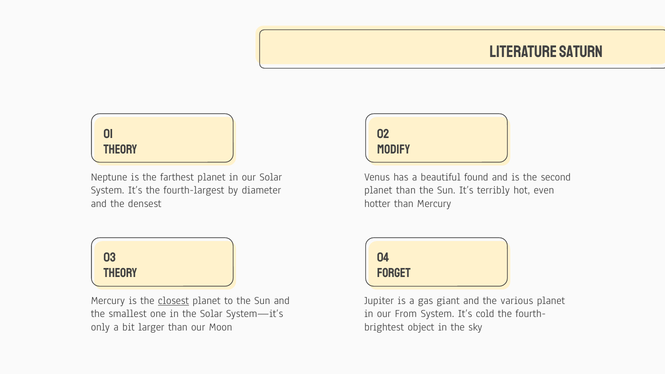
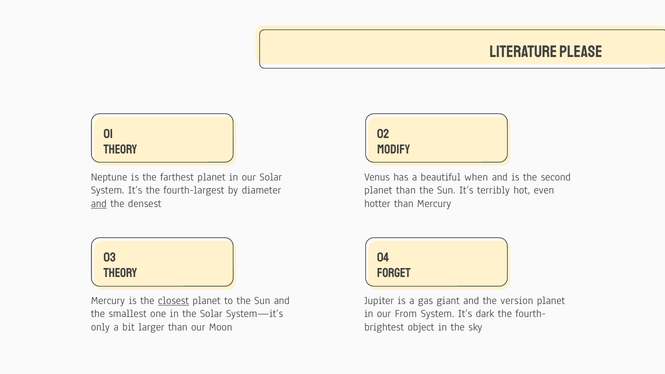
SATURN: SATURN -> PLEASE
found: found -> when
and at (99, 204) underline: none -> present
various: various -> version
cold: cold -> dark
